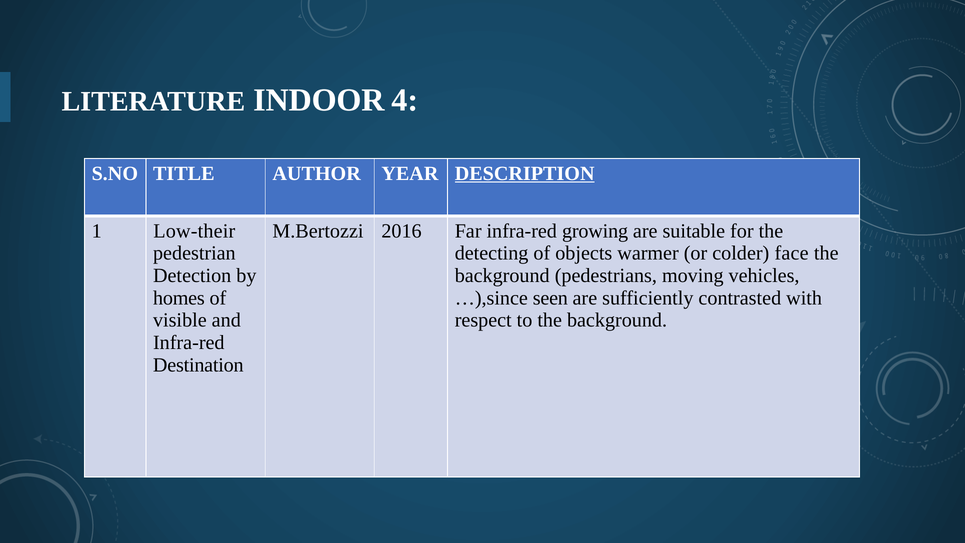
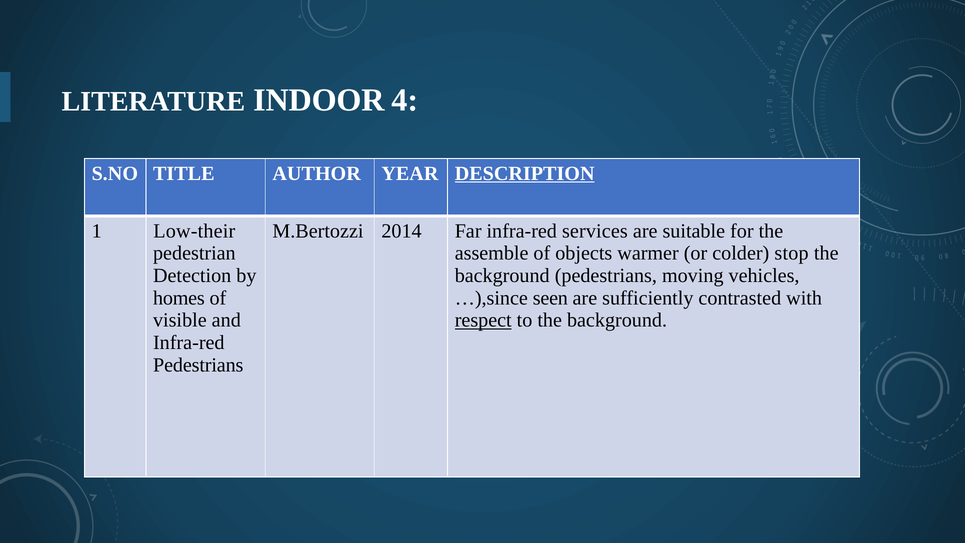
2016: 2016 -> 2014
growing: growing -> services
detecting: detecting -> assemble
face: face -> stop
respect underline: none -> present
Destination at (198, 365): Destination -> Pedestrians
